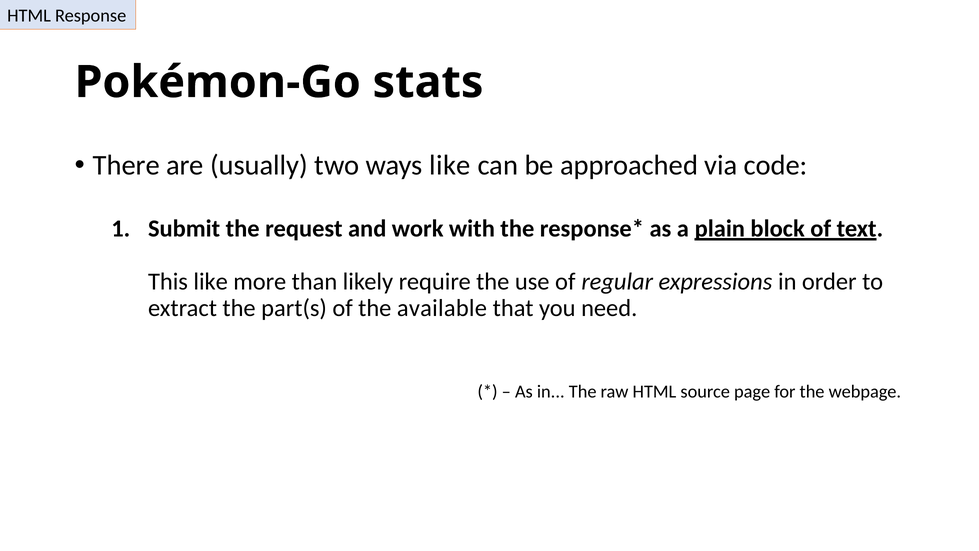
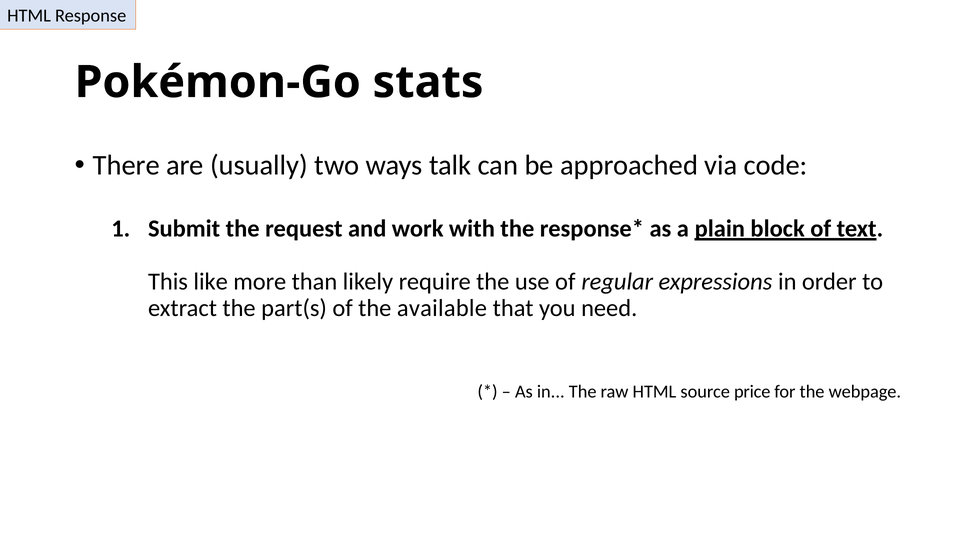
ways like: like -> talk
page: page -> price
